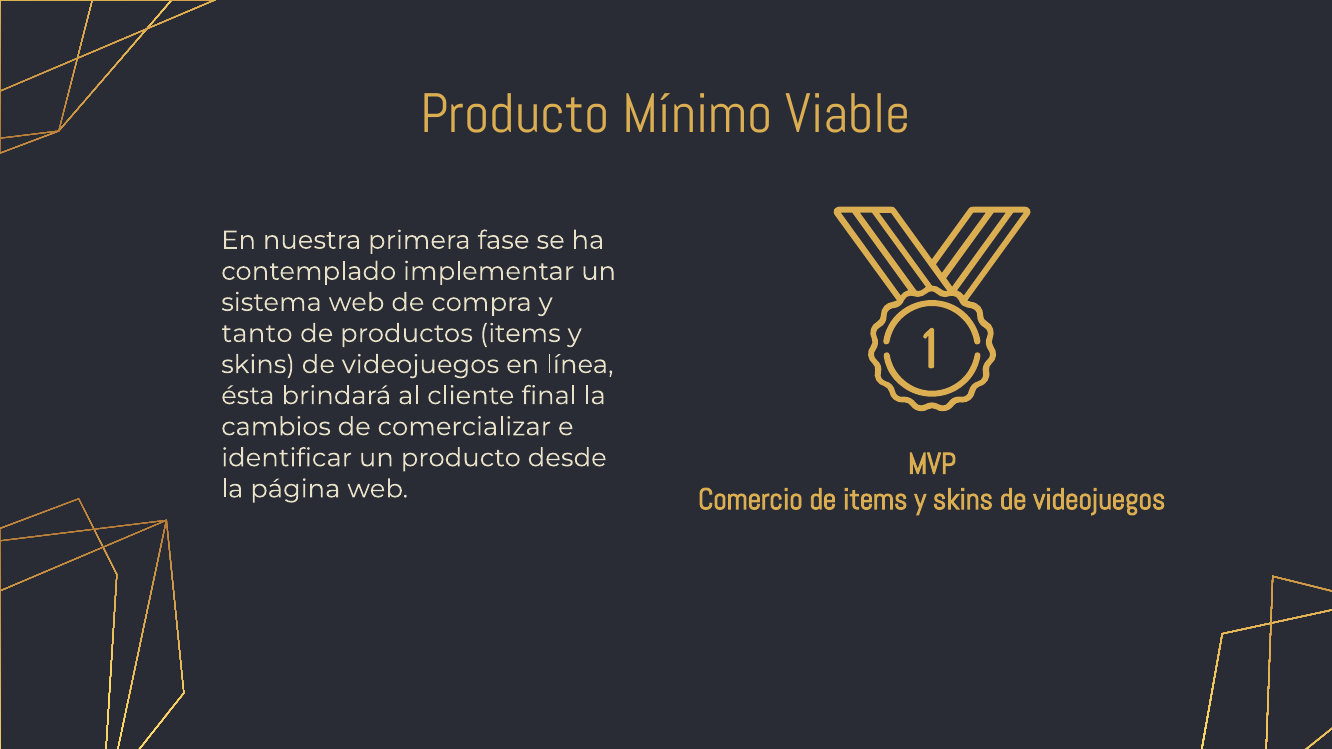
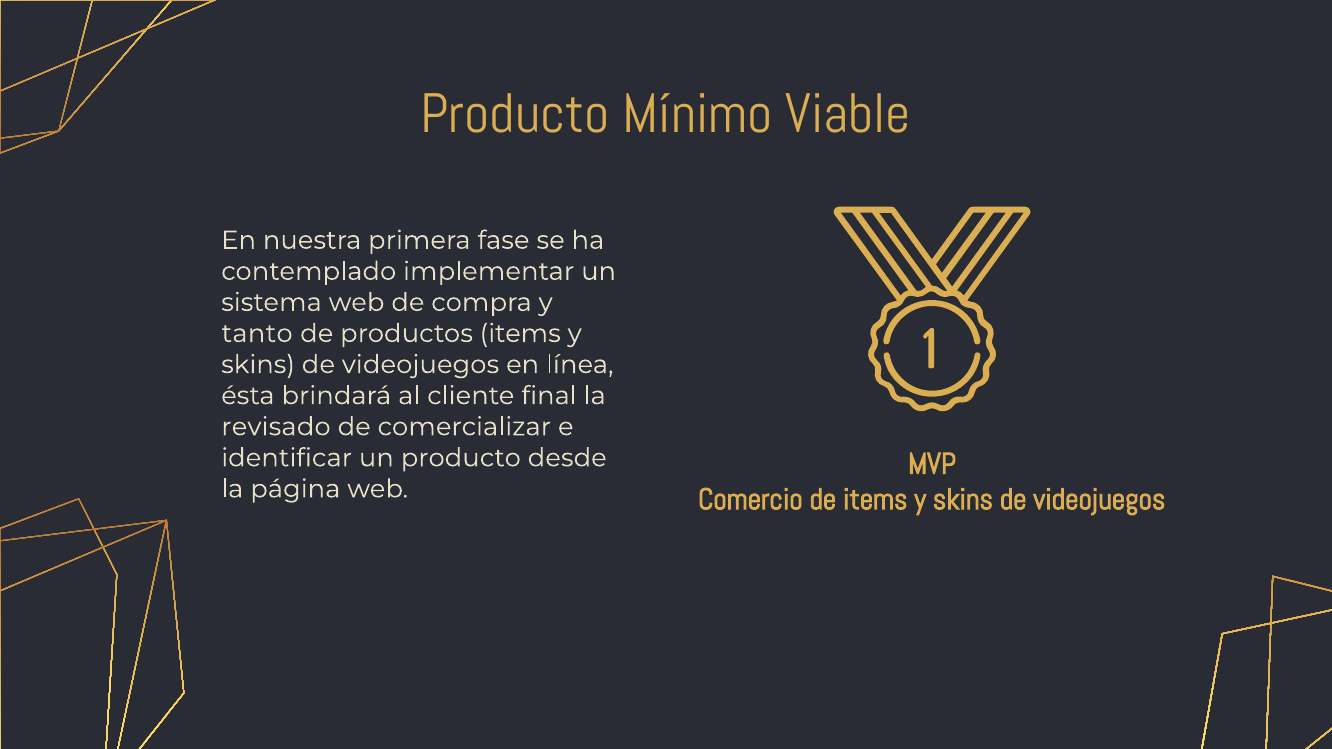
cambios: cambios -> revisado
